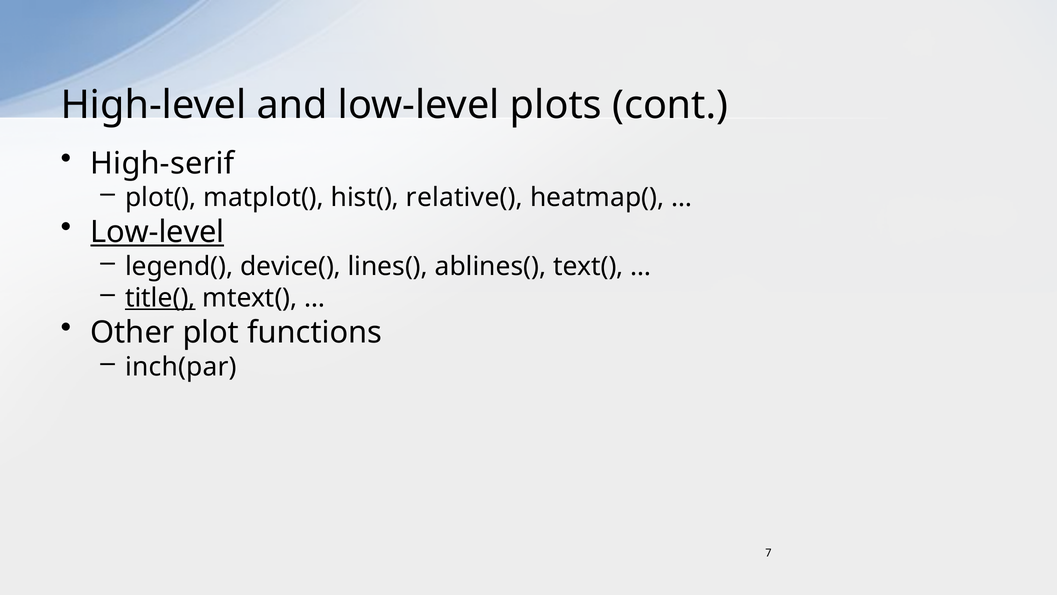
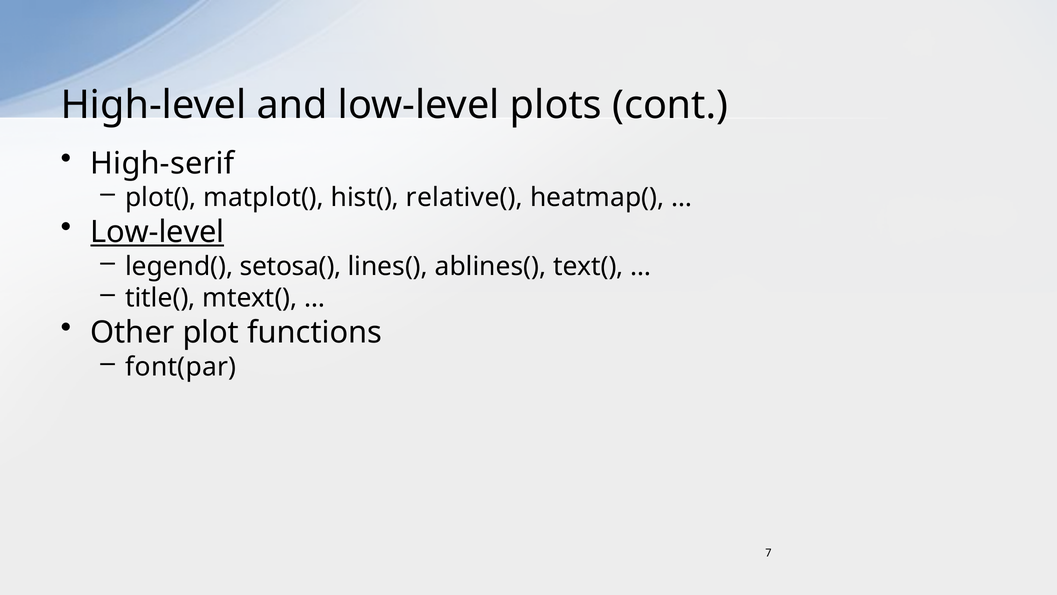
device(: device( -> setosa(
title( underline: present -> none
inch(par: inch(par -> font(par
